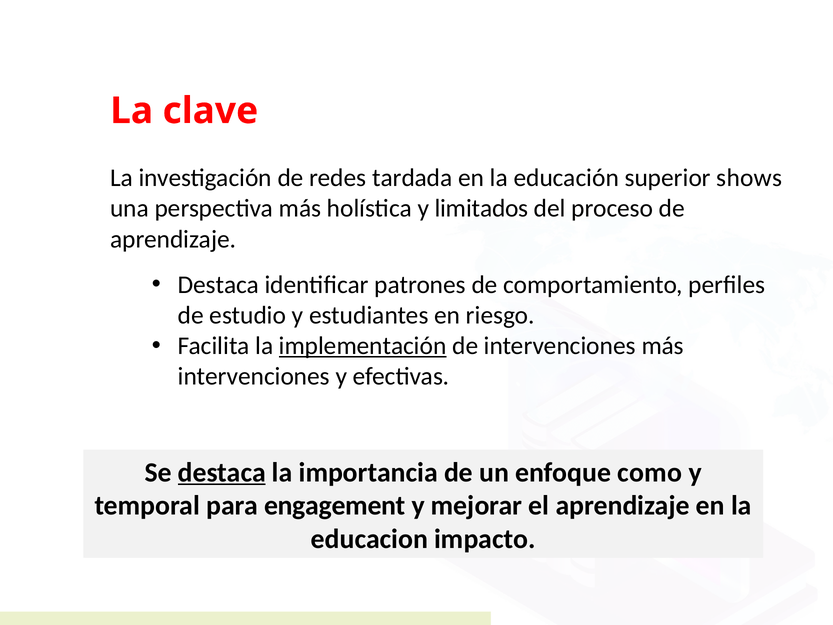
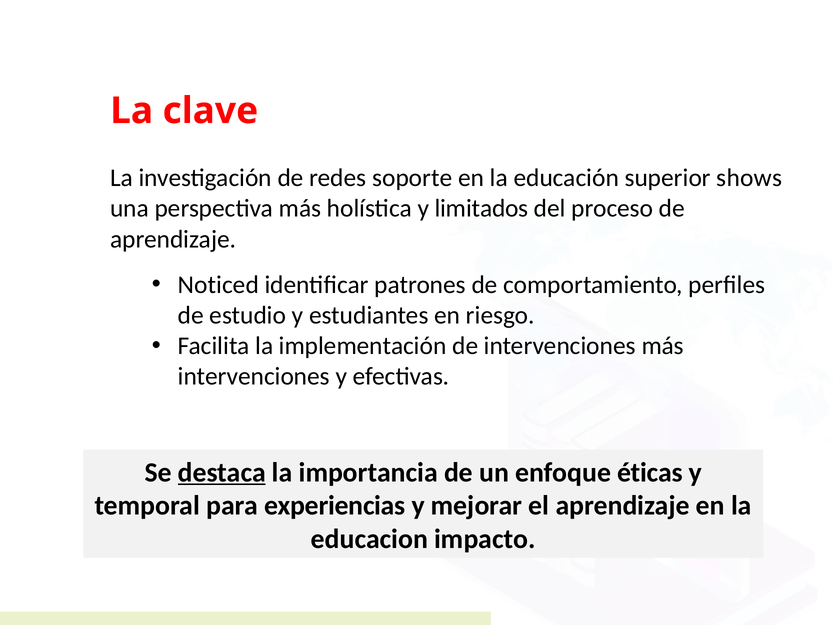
tardada: tardada -> soporte
Destaca at (218, 285): Destaca -> Noticed
implementación underline: present -> none
como: como -> éticas
engagement: engagement -> experiencias
